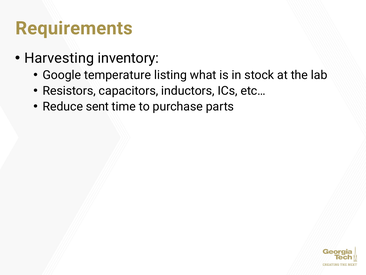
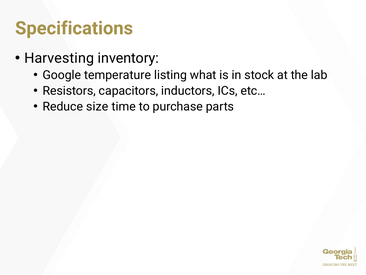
Requirements: Requirements -> Specifications
sent: sent -> size
